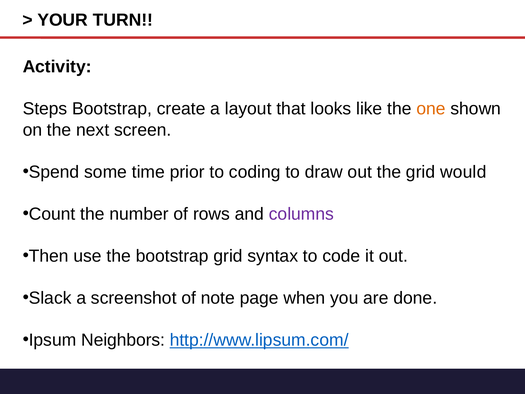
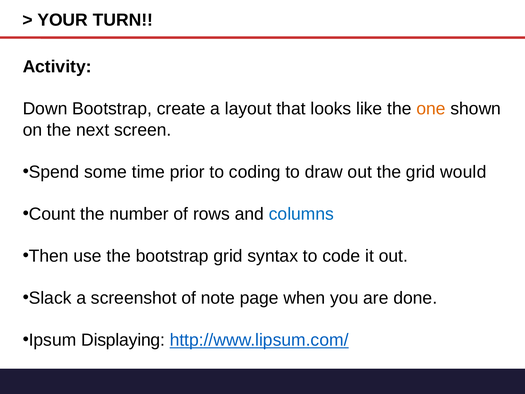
Steps: Steps -> Down
columns colour: purple -> blue
Neighbors: Neighbors -> Displaying
